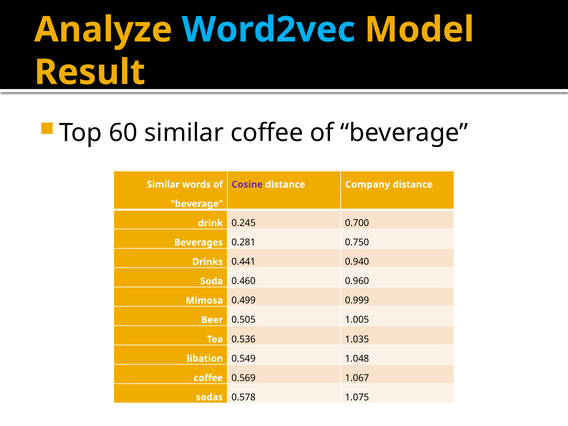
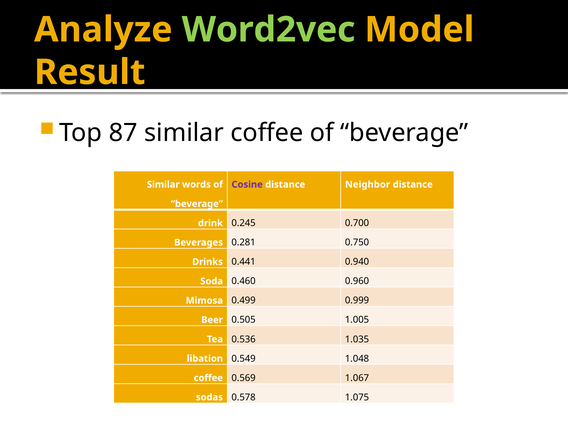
Word2vec colour: light blue -> light green
60: 60 -> 87
Company: Company -> Neighbor
